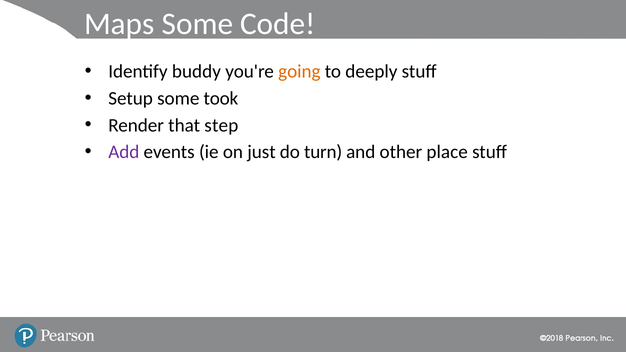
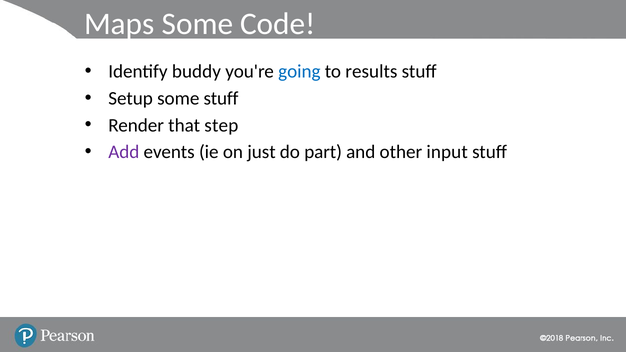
going colour: orange -> blue
deeply: deeply -> results
some took: took -> stuff
turn: turn -> part
place: place -> input
